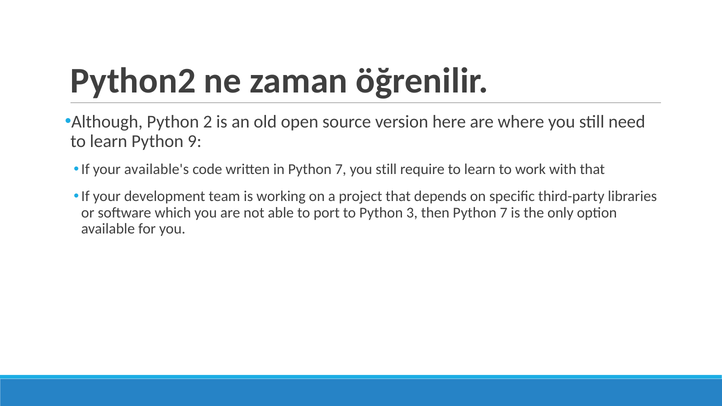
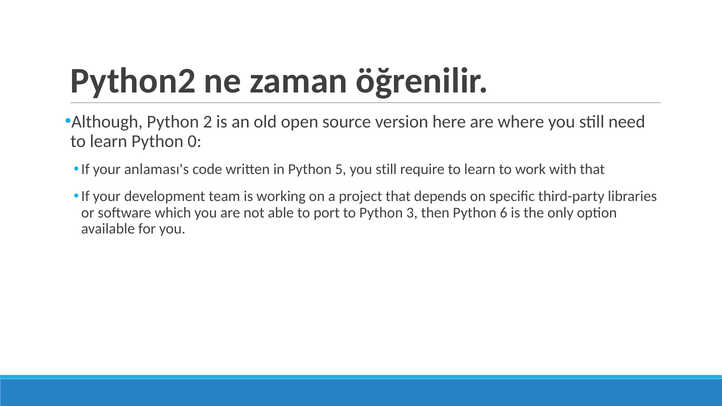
9: 9 -> 0
available's: available's -> anlaması's
in Python 7: 7 -> 5
then Python 7: 7 -> 6
